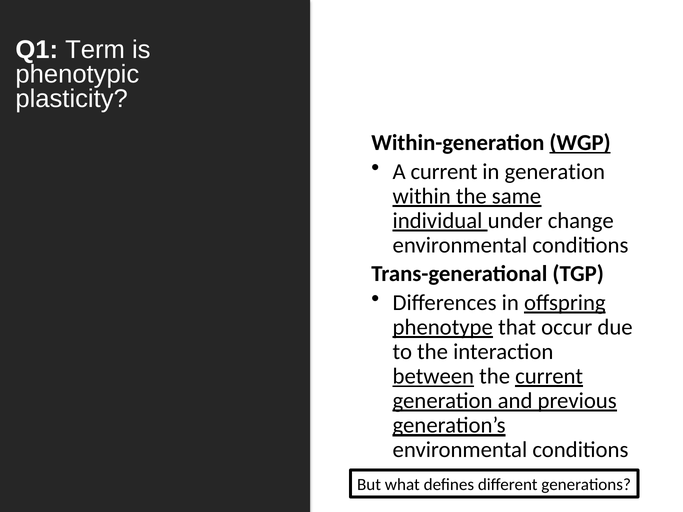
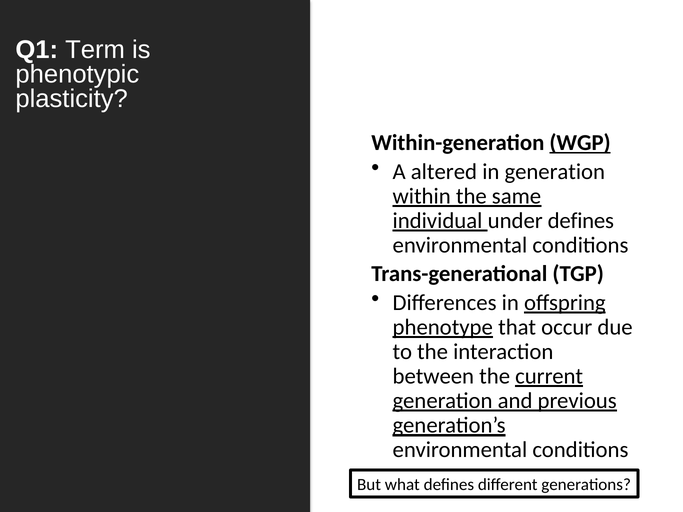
A current: current -> altered
under change: change -> defines
between underline: present -> none
